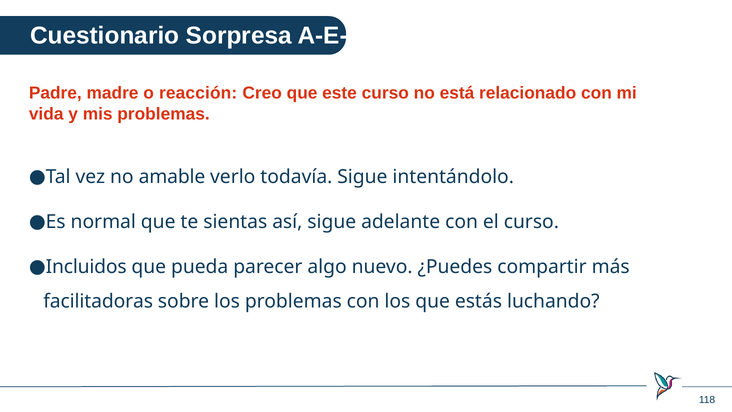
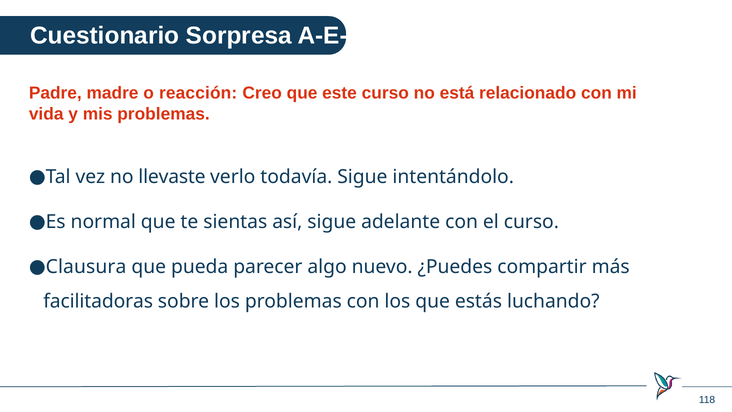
amable: amable -> llevaste
Incluidos: Incluidos -> Clausura
